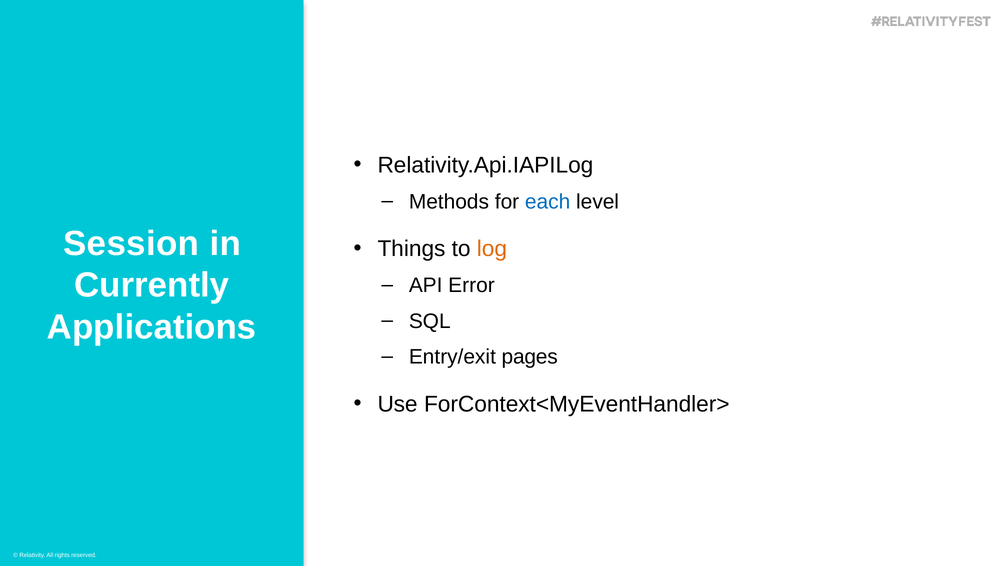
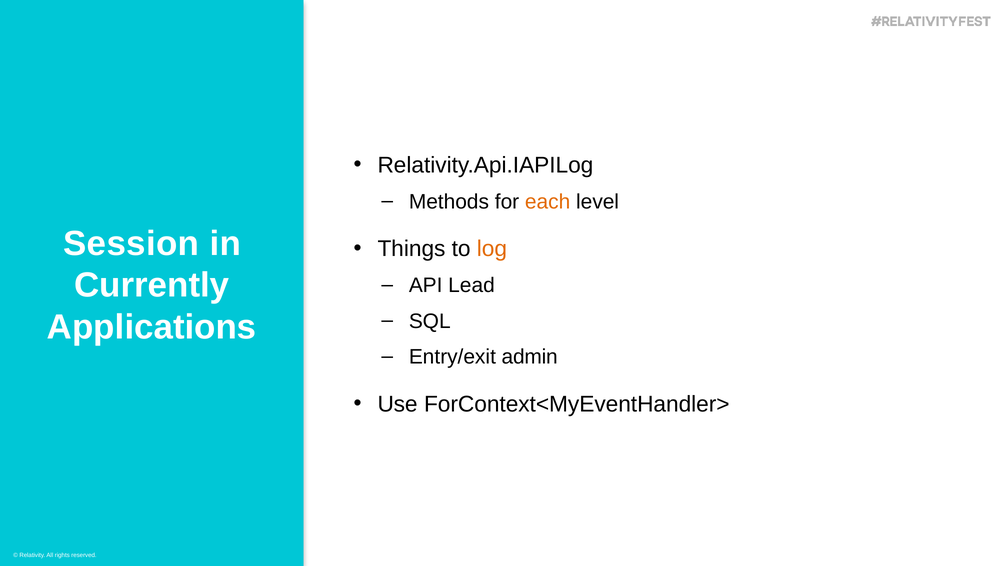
each colour: blue -> orange
Error: Error -> Lead
pages: pages -> admin
